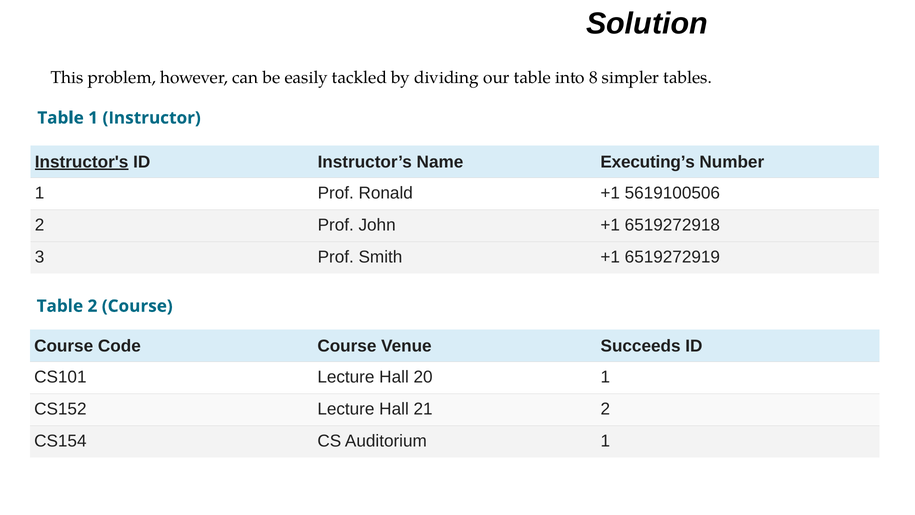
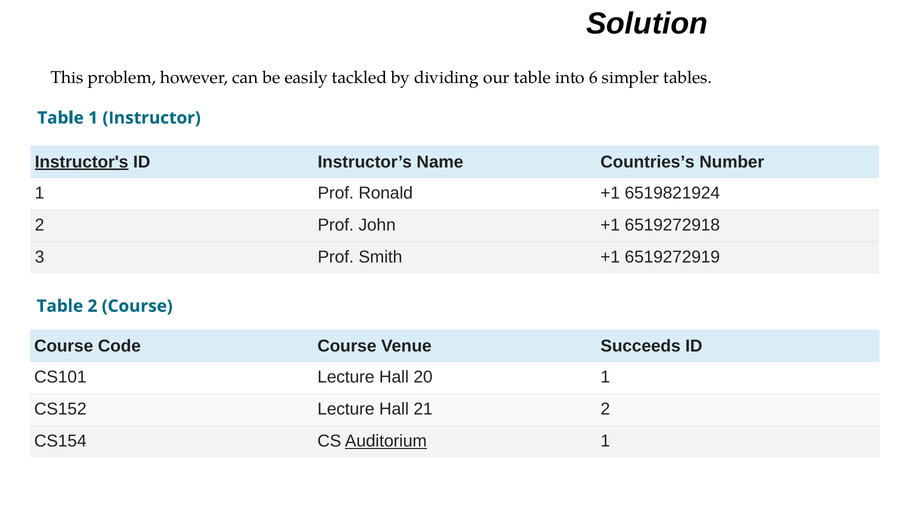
8: 8 -> 6
Executing’s: Executing’s -> Countries’s
5619100506: 5619100506 -> 6519821924
Auditorium underline: none -> present
